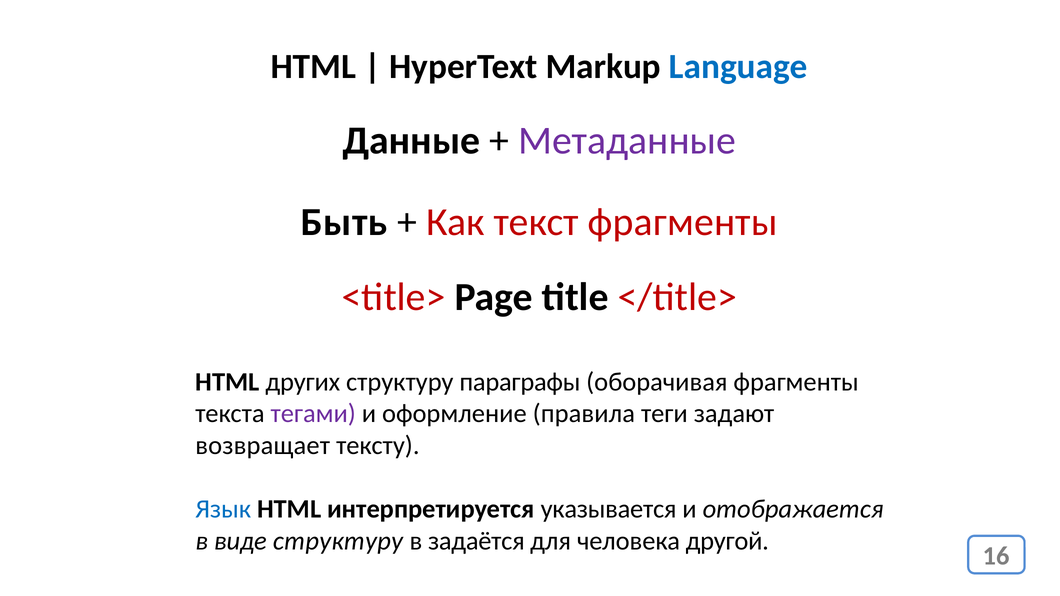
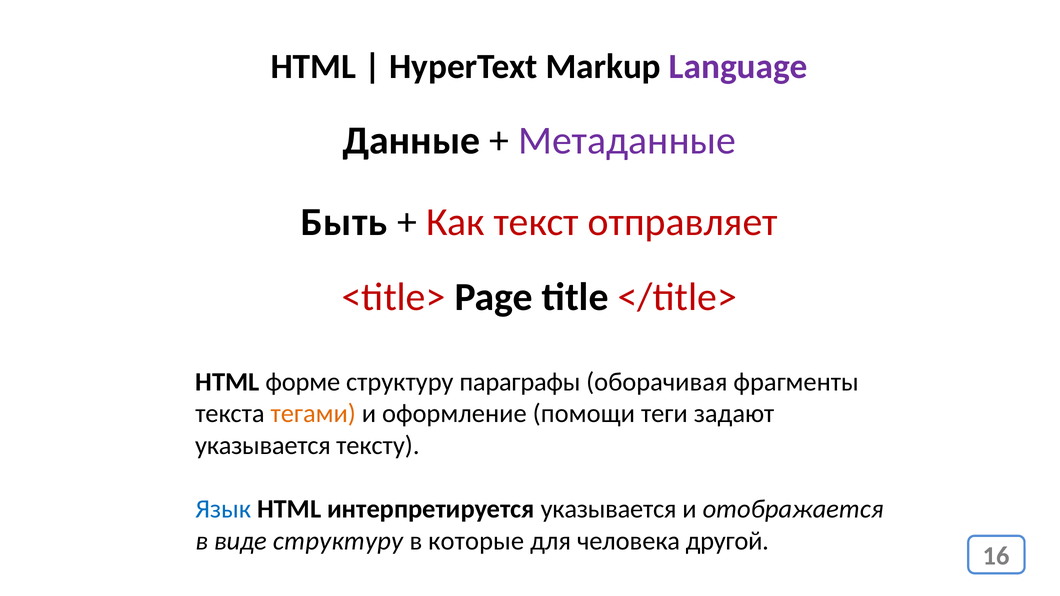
Language colour: blue -> purple
текст фрагменты: фрагменты -> отправляет
других: других -> форме
тегами colour: purple -> orange
правила: правила -> помощи
возвращает at (263, 446): возвращает -> указывается
задаётся: задаётся -> которые
